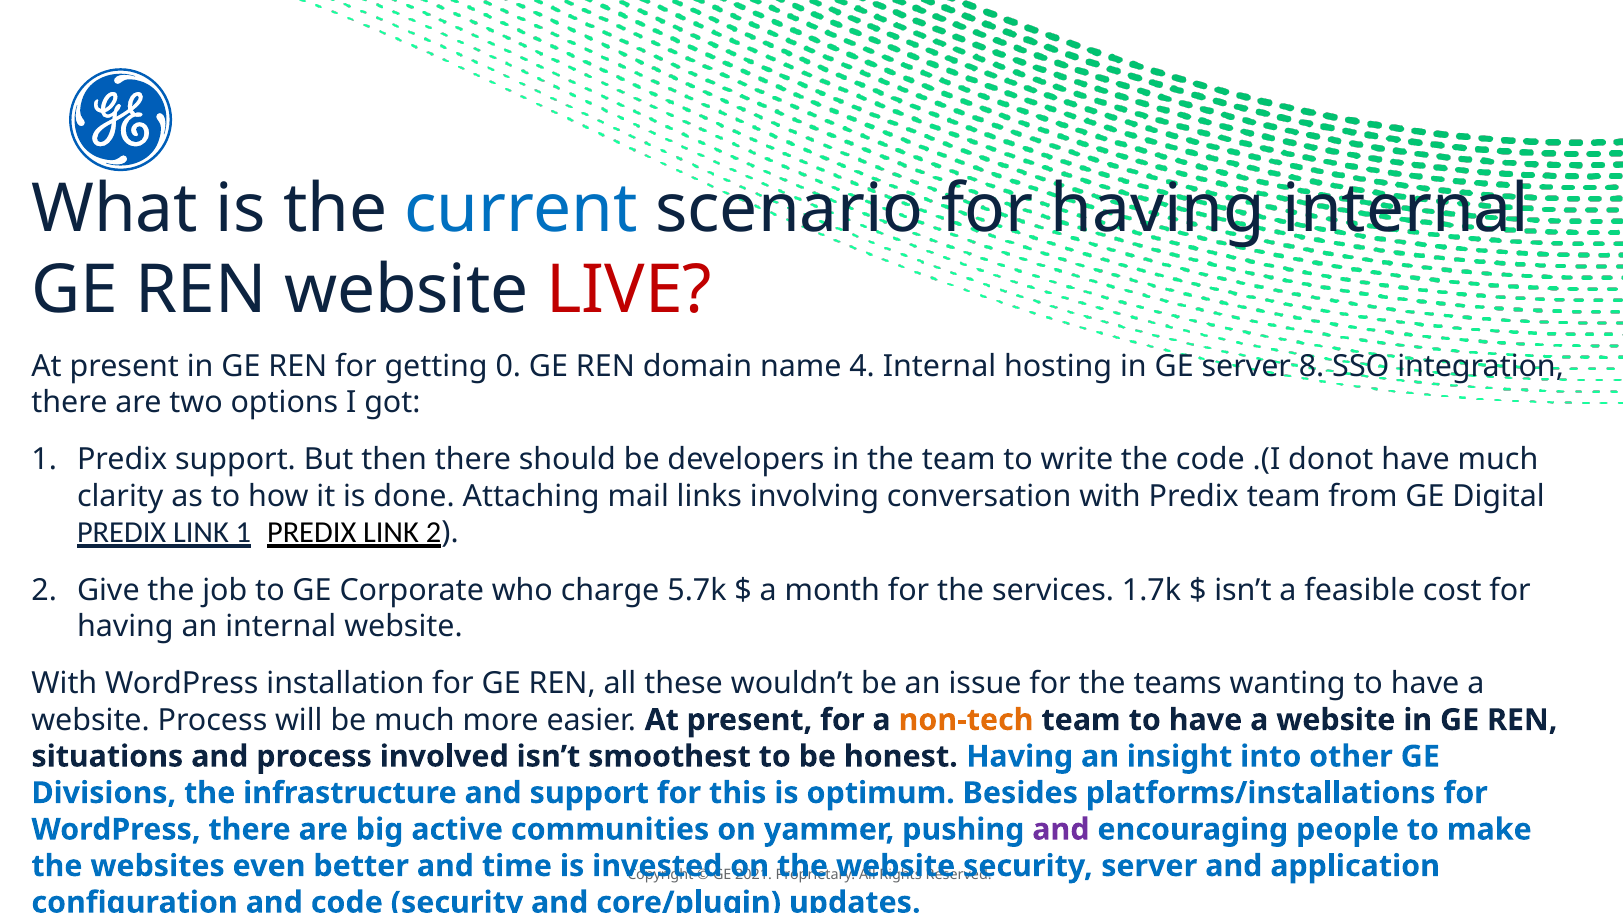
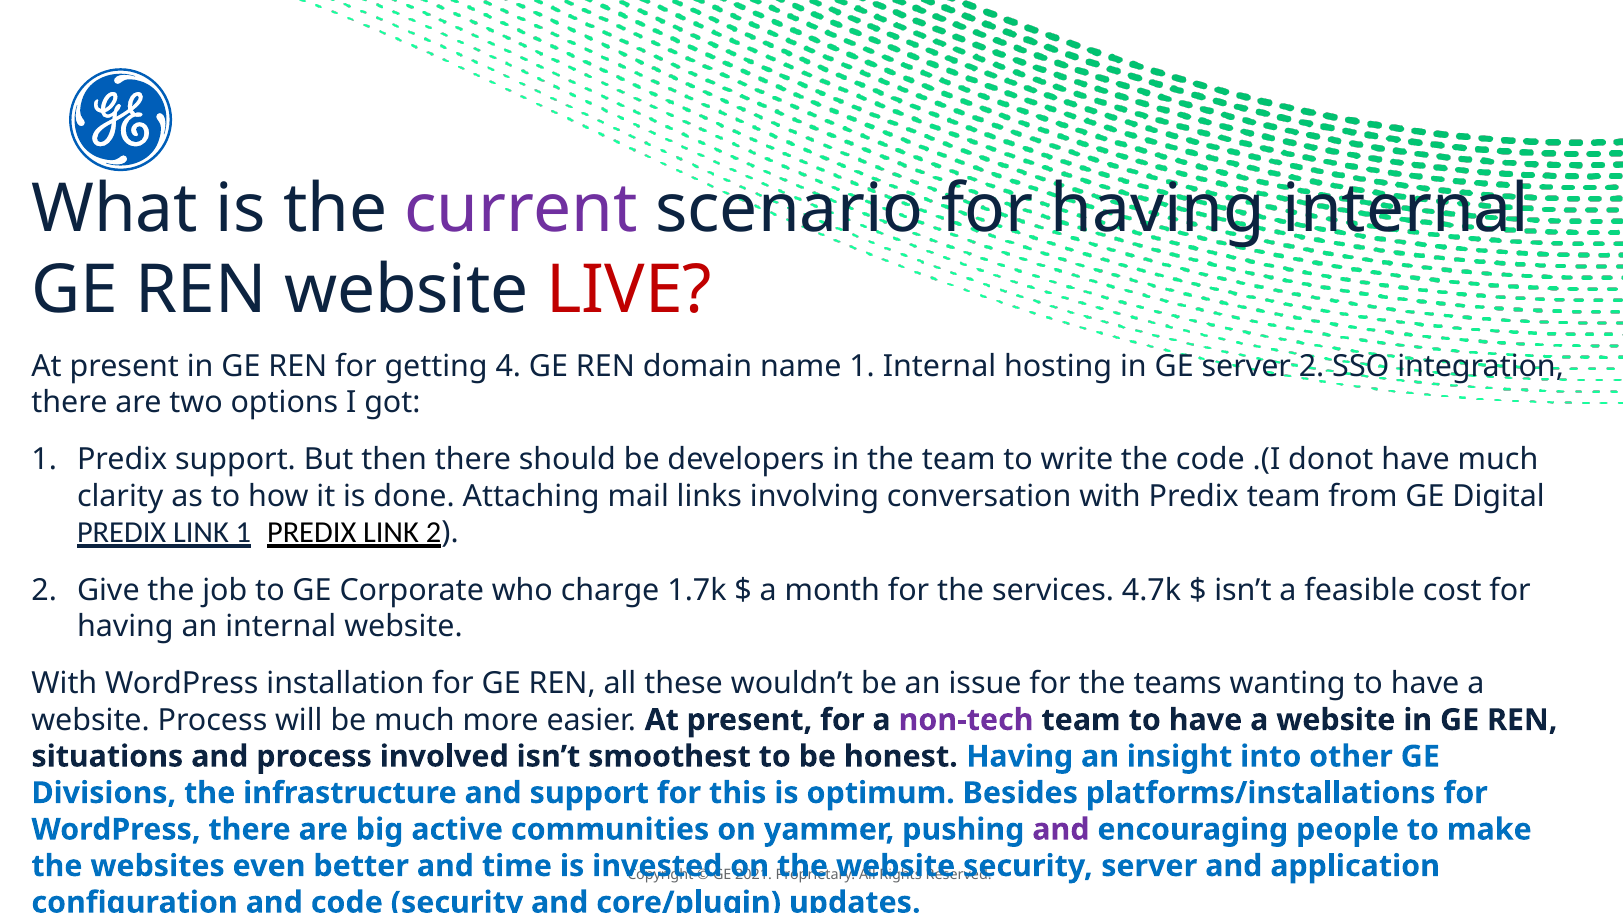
current colour: blue -> purple
0: 0 -> 4
name 4: 4 -> 1
server 8: 8 -> 2
5.7k: 5.7k -> 1.7k
1.7k: 1.7k -> 4.7k
non-tech colour: orange -> purple
